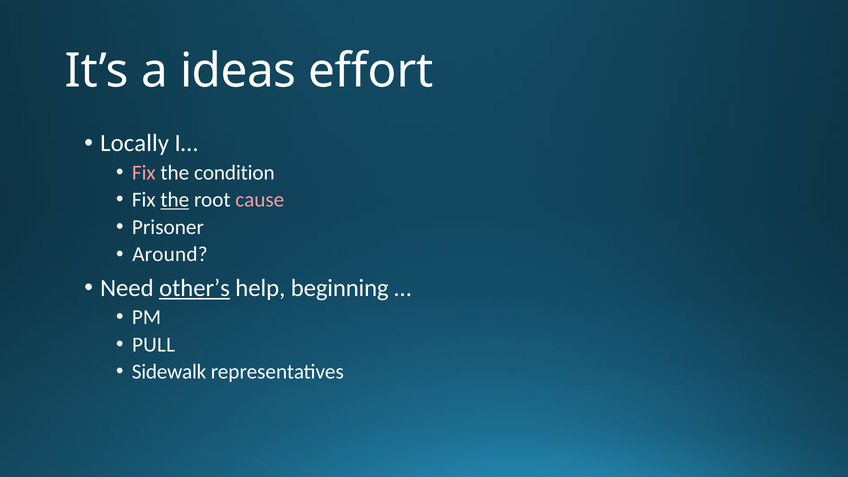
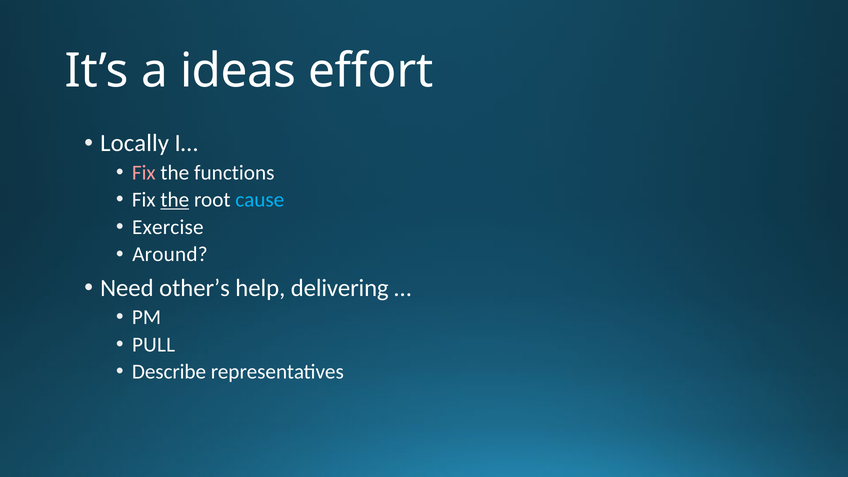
condition: condition -> functions
cause colour: pink -> light blue
Prisoner: Prisoner -> Exercise
other’s underline: present -> none
beginning: beginning -> delivering
Sidewalk: Sidewalk -> Describe
